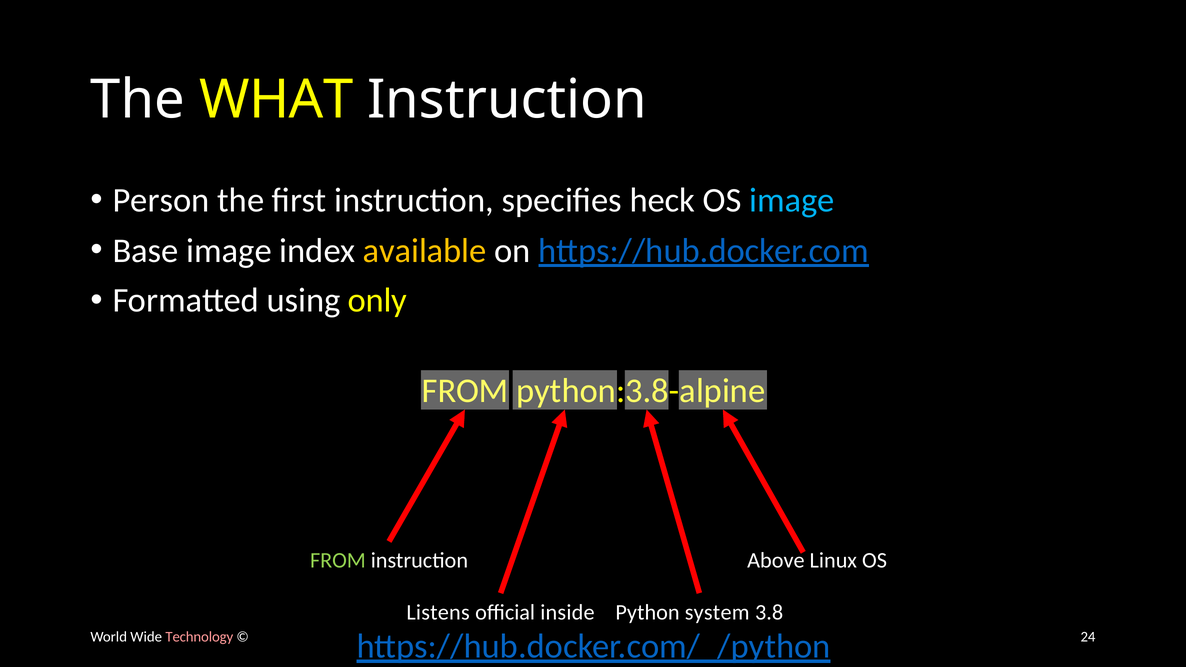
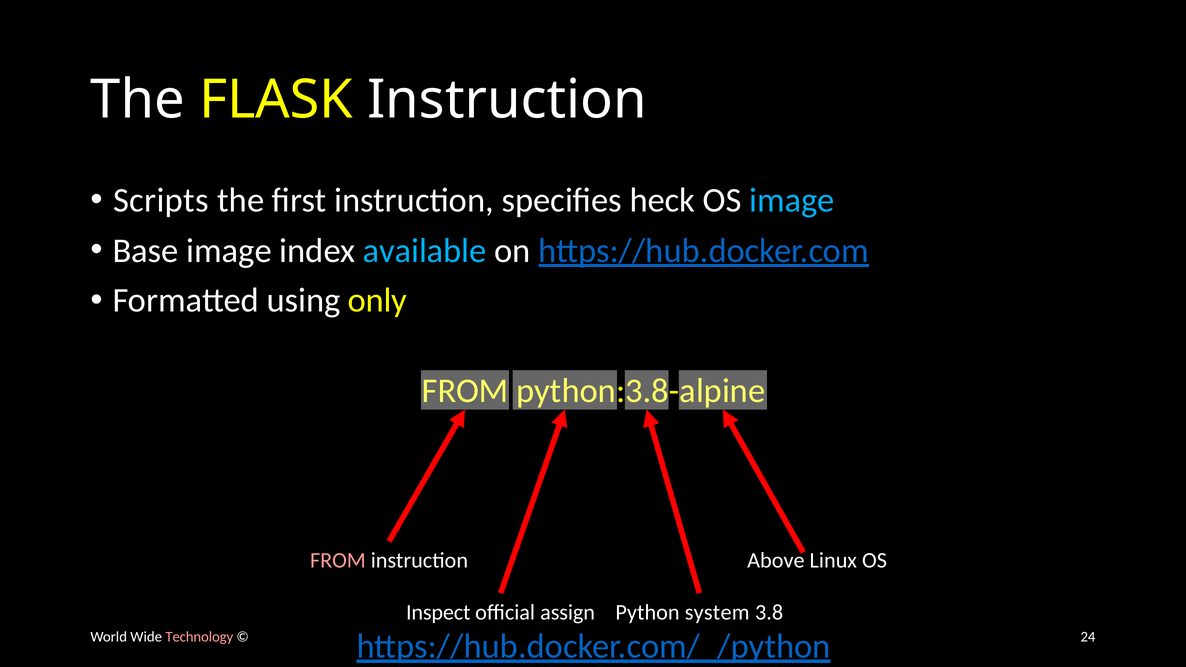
WHAT: WHAT -> FLASK
Person: Person -> Scripts
available colour: yellow -> light blue
FROM at (338, 561) colour: light green -> pink
Listens: Listens -> Inspect
inside: inside -> assign
